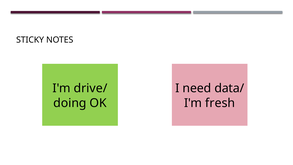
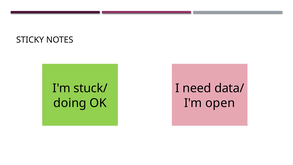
drive/: drive/ -> stuck/
fresh: fresh -> open
